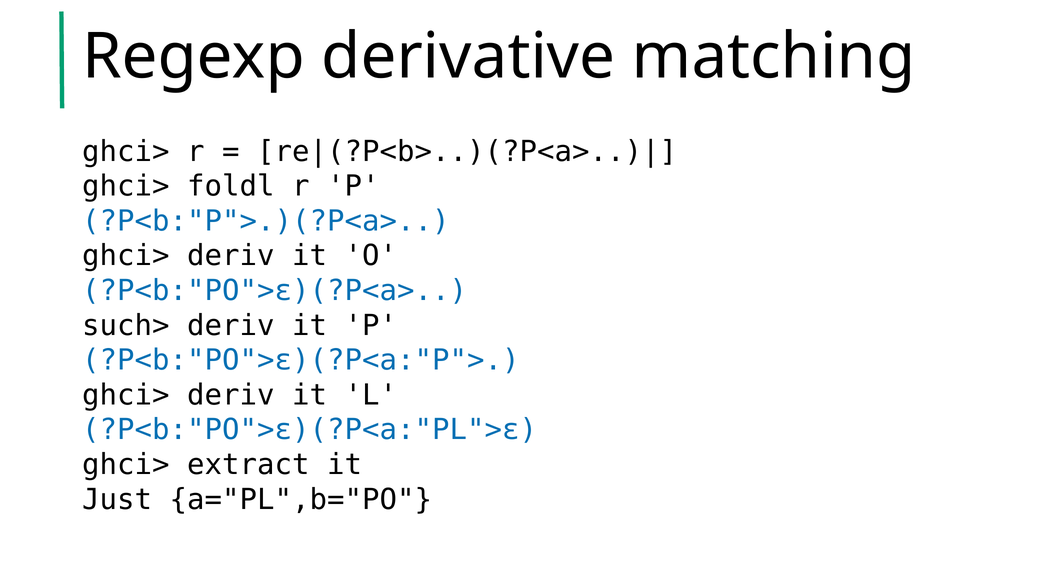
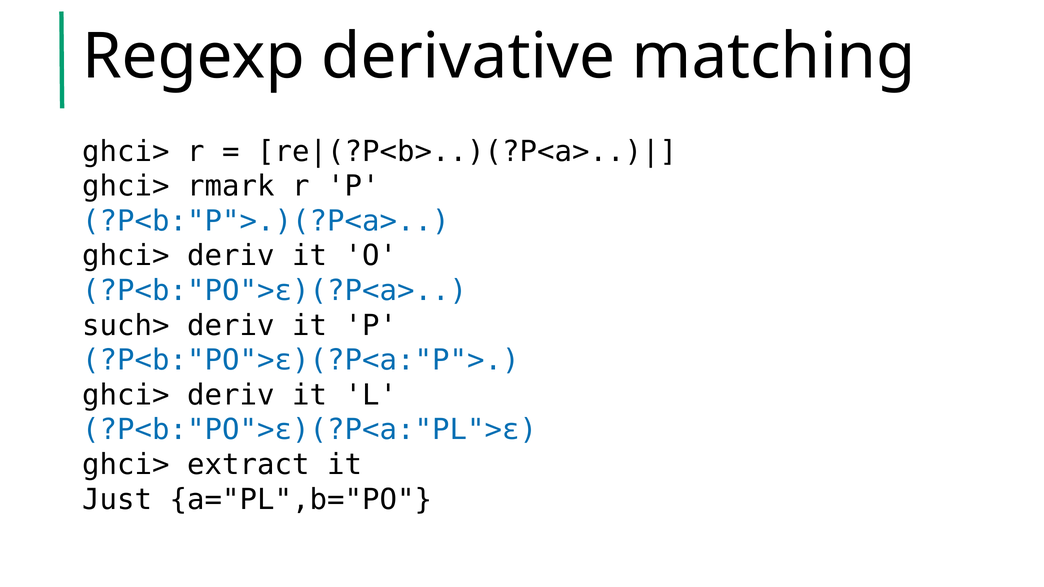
foldl: foldl -> rmark
